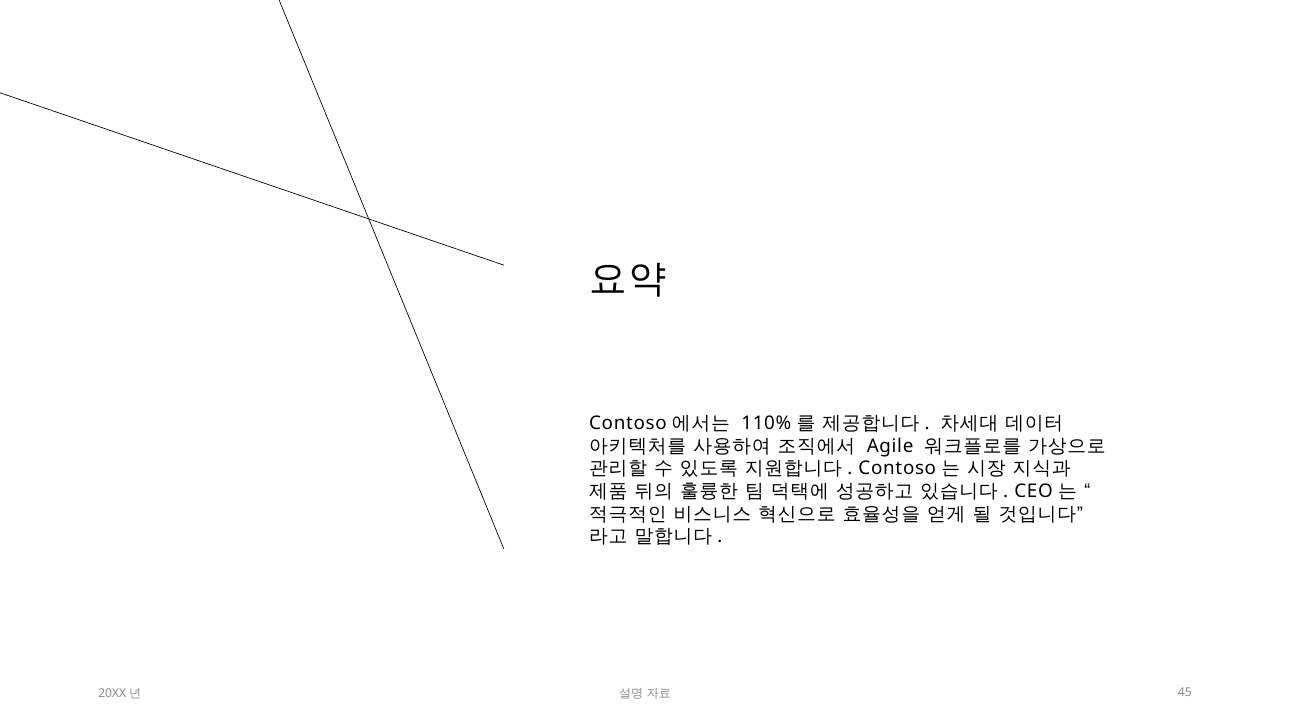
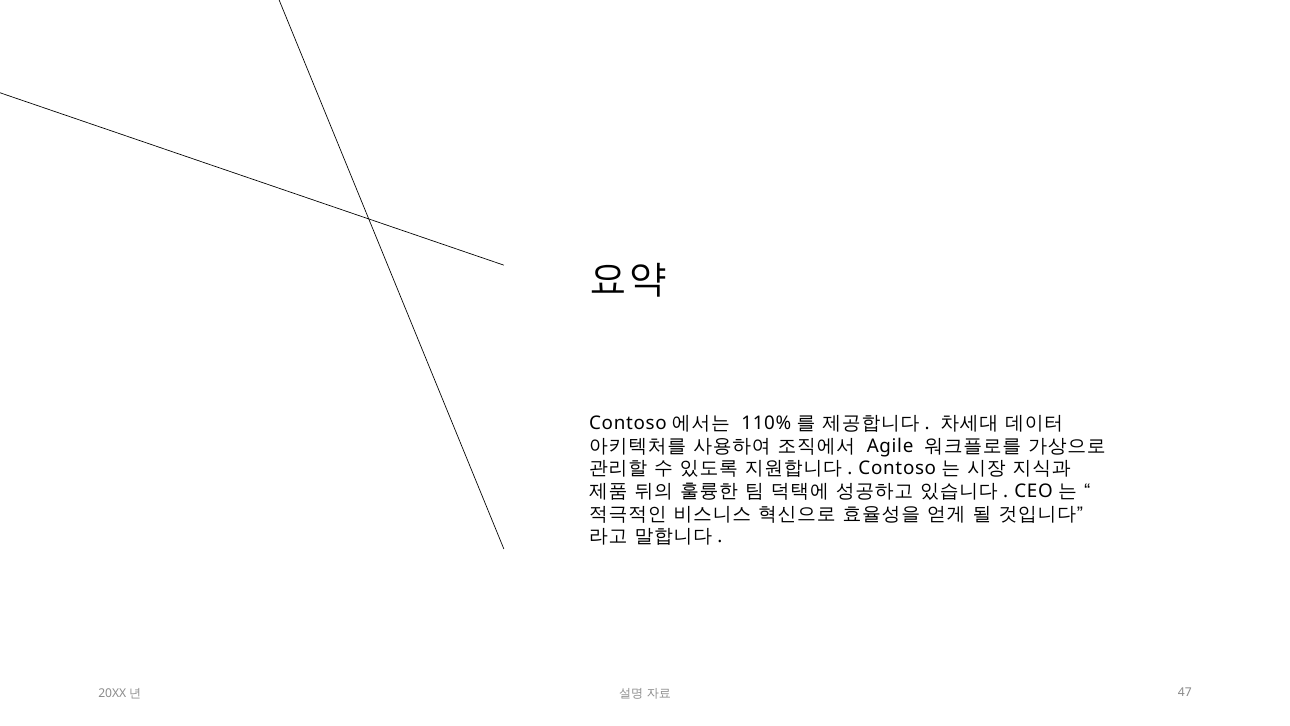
45: 45 -> 47
